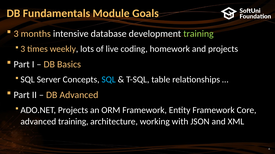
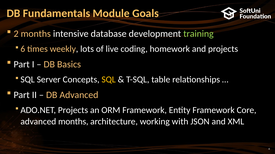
3 at (16, 34): 3 -> 2
3 at (23, 49): 3 -> 6
SQL at (109, 80) colour: light blue -> yellow
advanced training: training -> months
